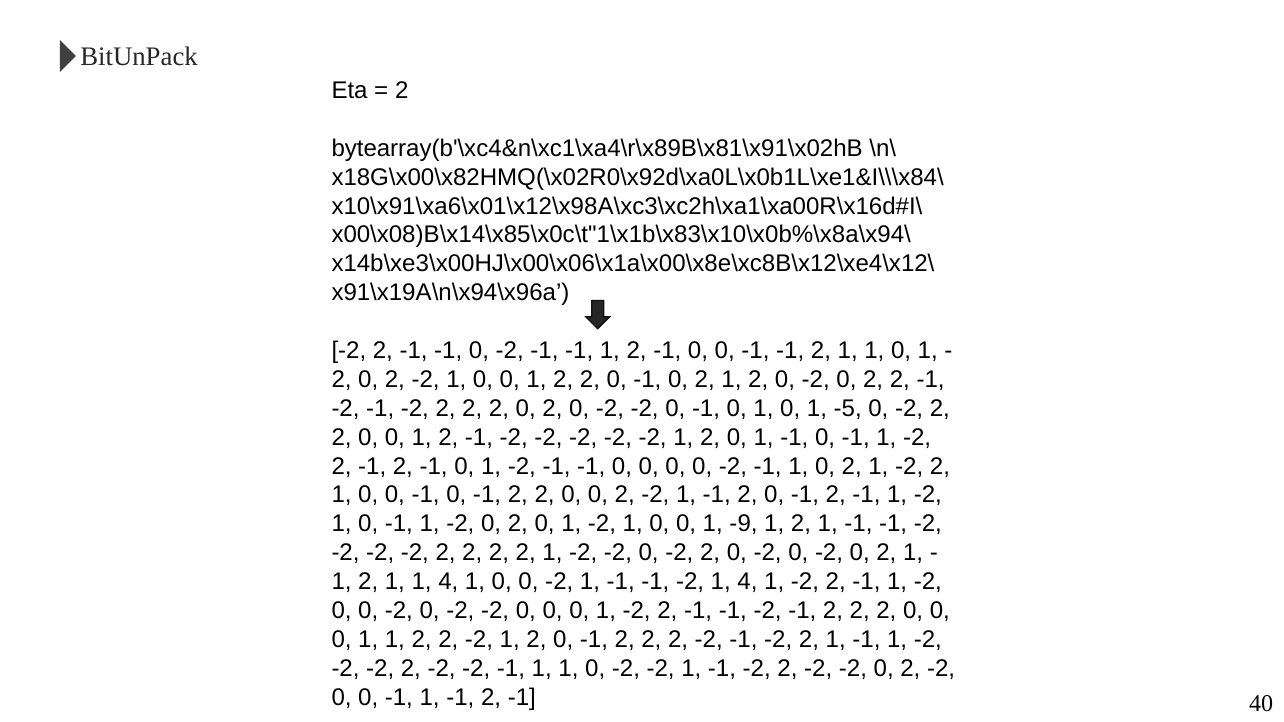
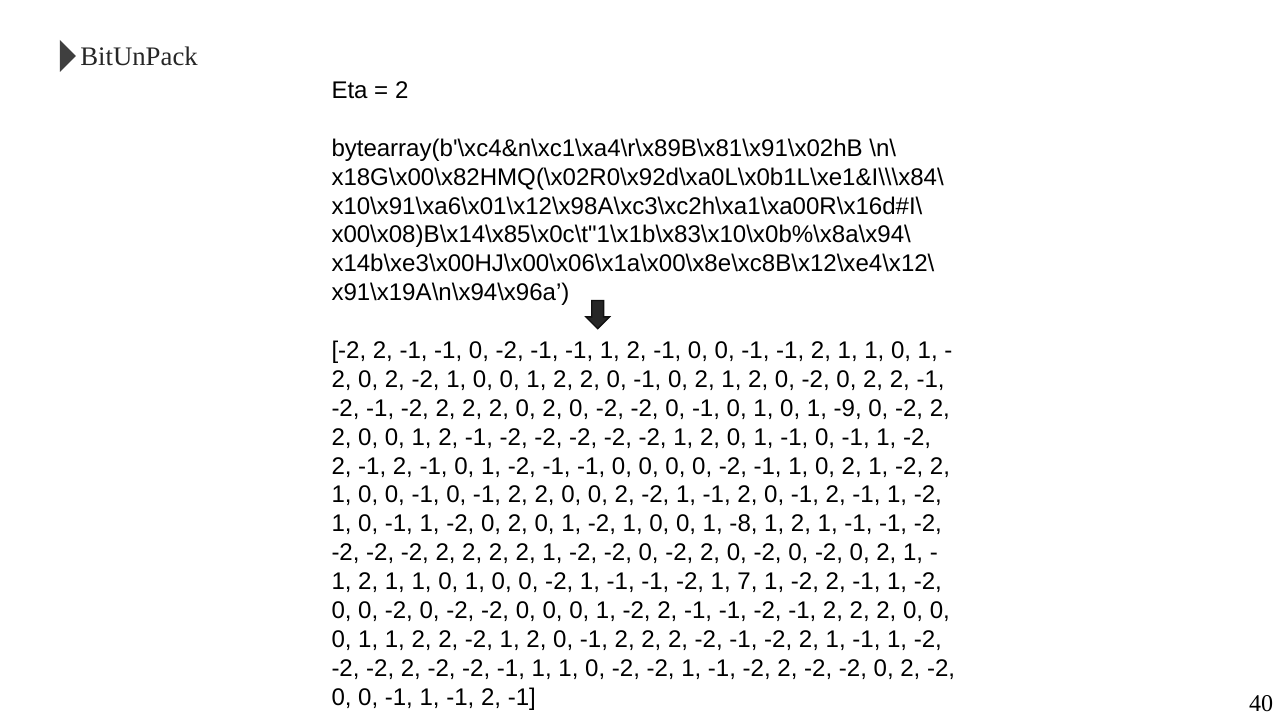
-5: -5 -> -9
-9: -9 -> -8
4 at (448, 582): 4 -> 0
-2 1 4: 4 -> 7
